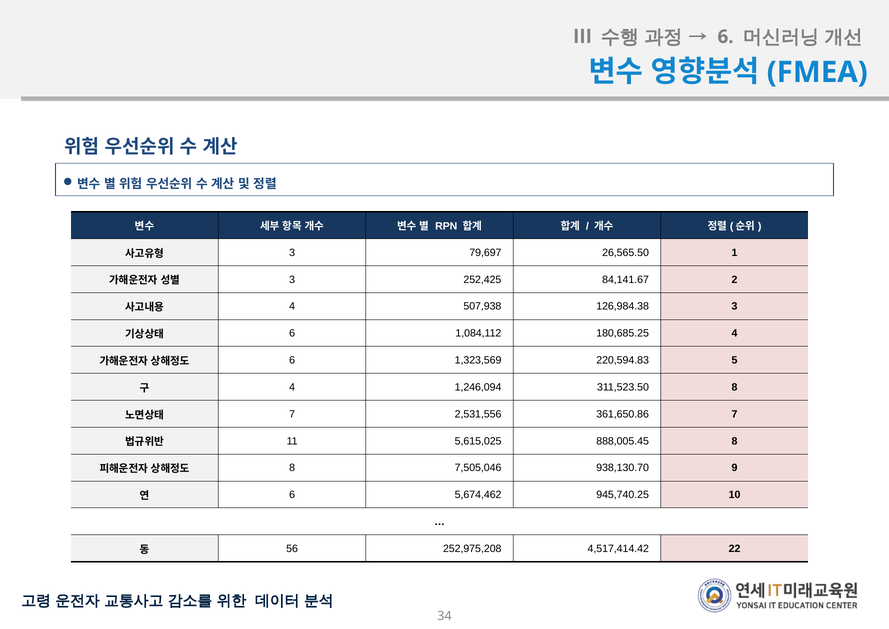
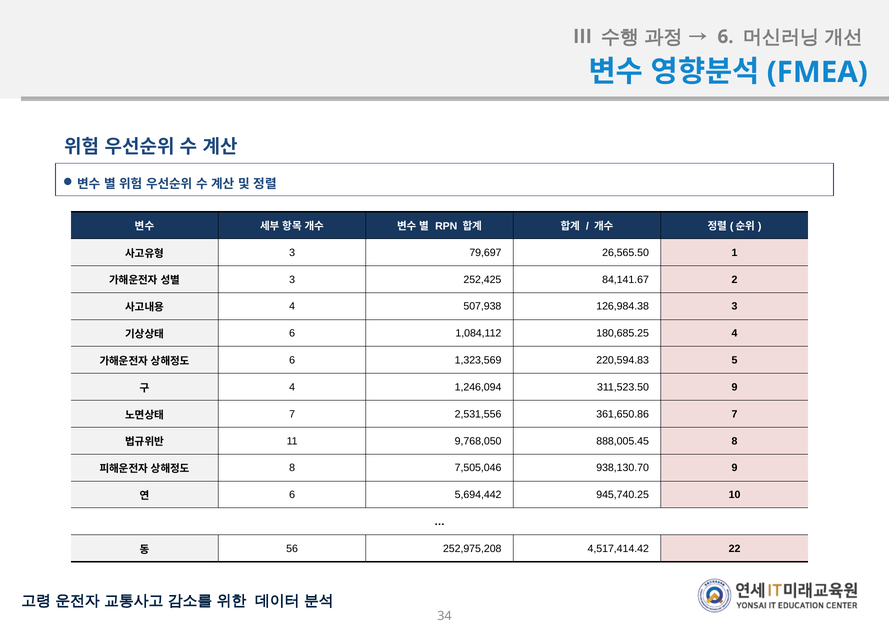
311,523.50 8: 8 -> 9
5,615,025: 5,615,025 -> 9,768,050
5,674,462: 5,674,462 -> 5,694,442
